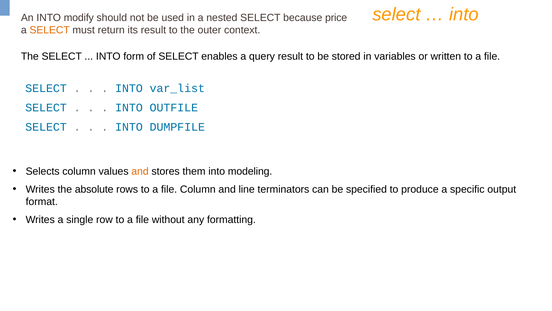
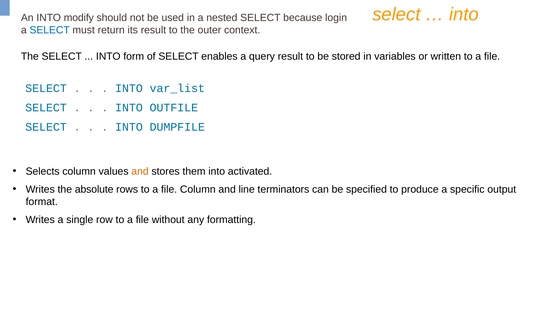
price: price -> login
SELECT at (50, 30) colour: orange -> blue
modeling: modeling -> activated
